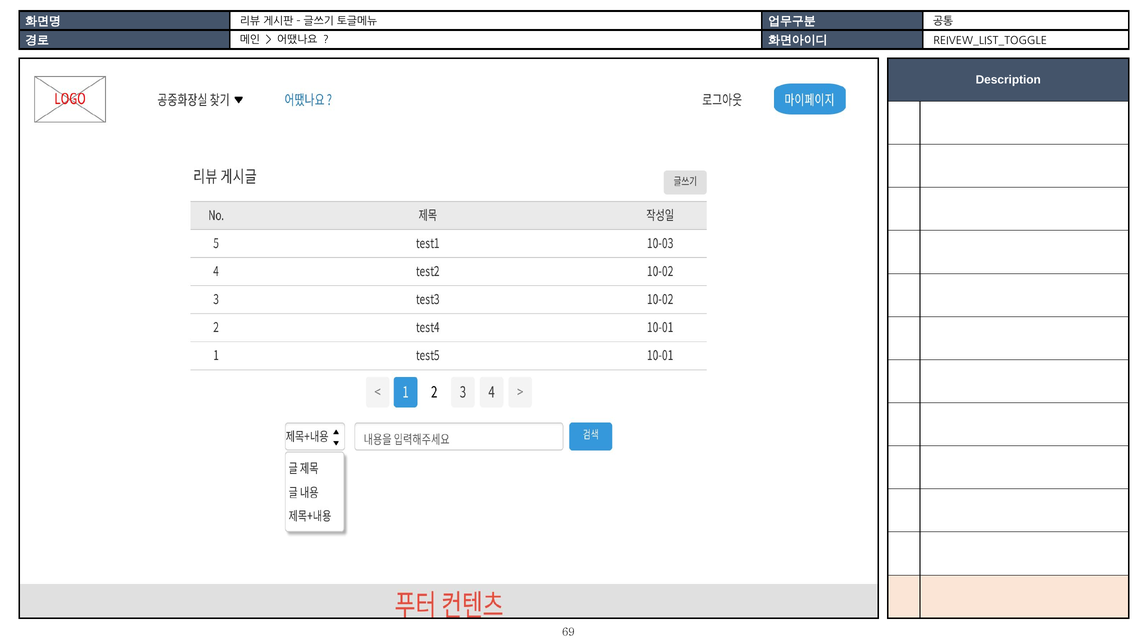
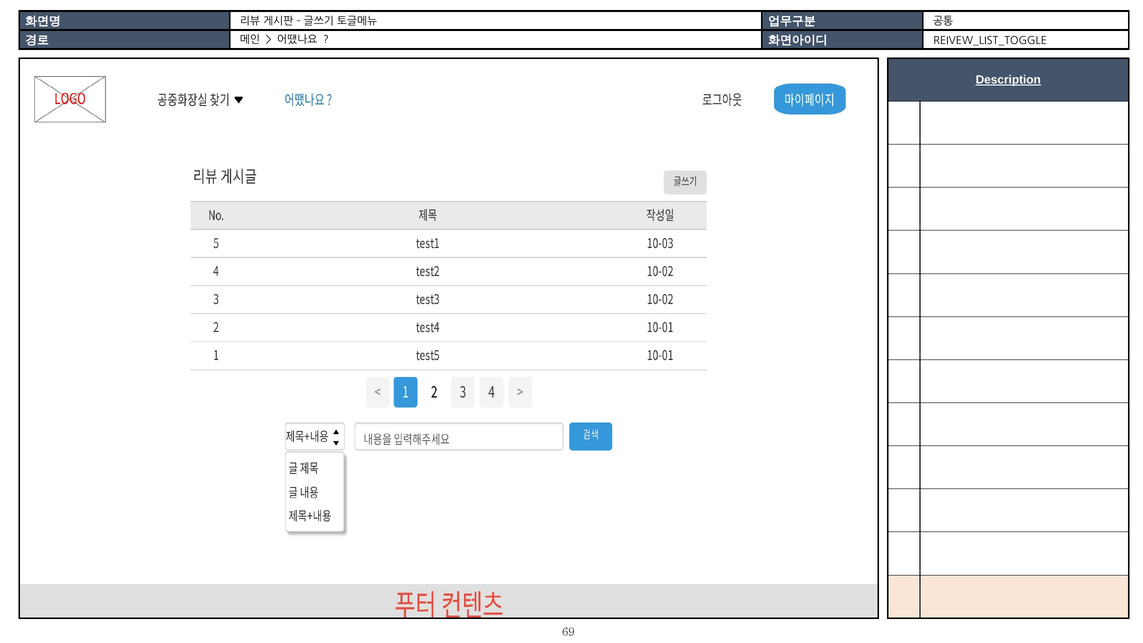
Description underline: none -> present
